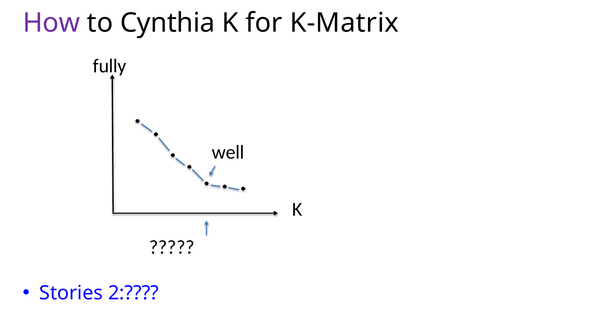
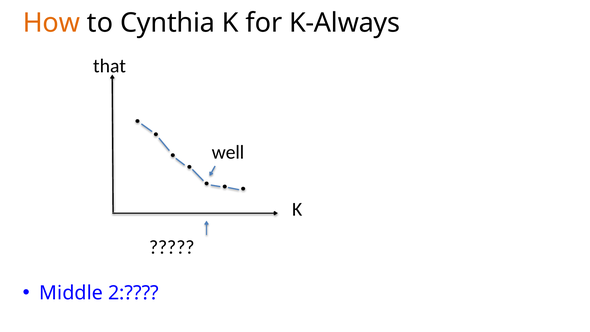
How colour: purple -> orange
K-Matrix: K-Matrix -> K-Always
fully: fully -> that
Stories: Stories -> Middle
